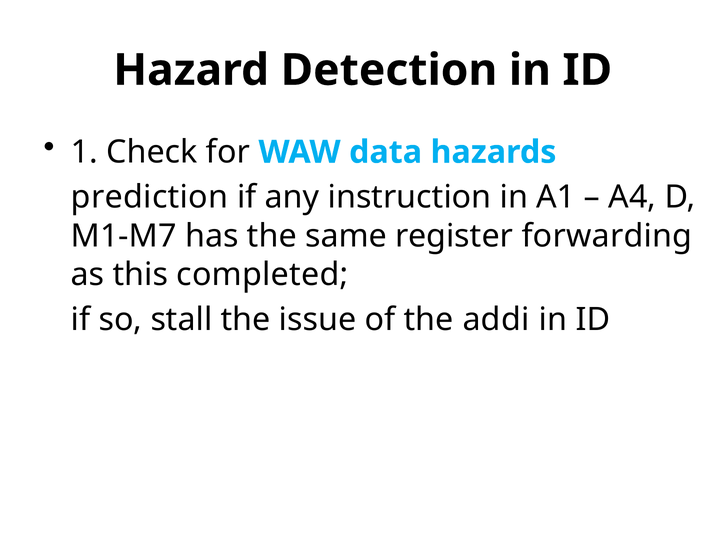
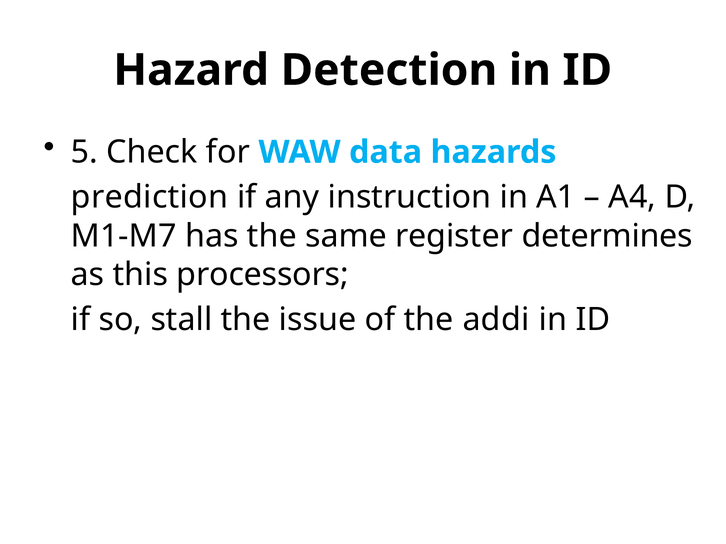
1: 1 -> 5
forwarding: forwarding -> determines
completed: completed -> processors
